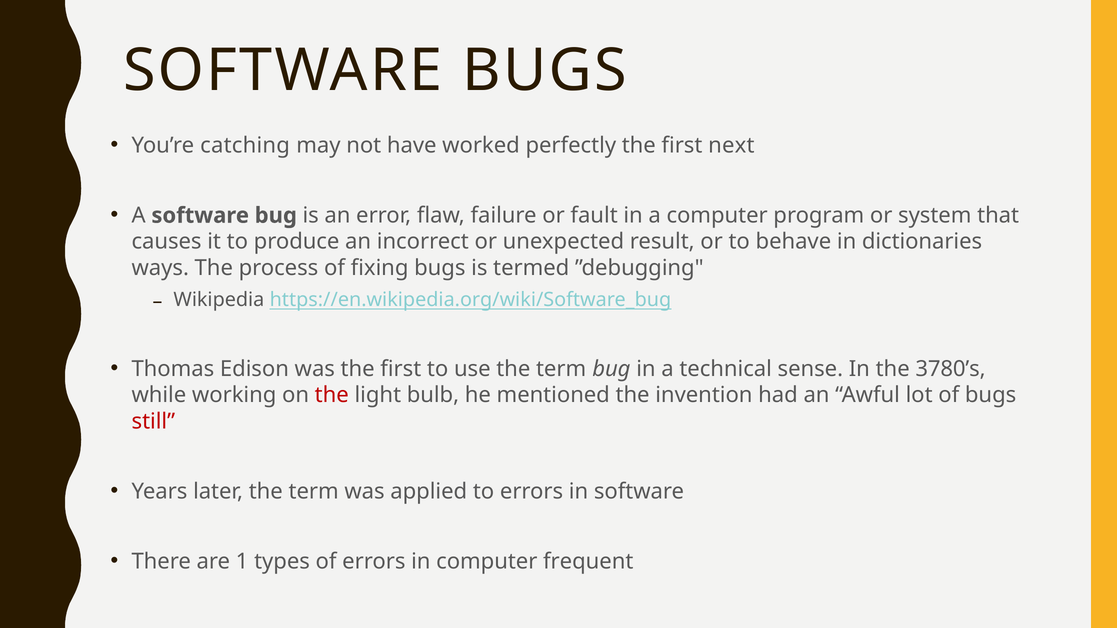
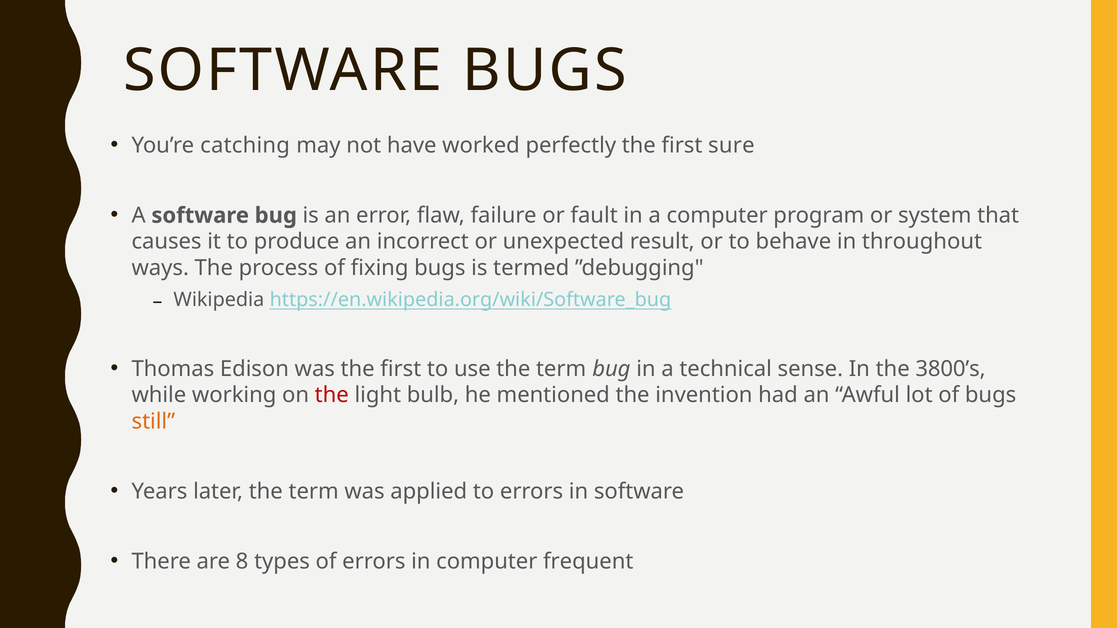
next: next -> sure
dictionaries: dictionaries -> throughout
3780’s: 3780’s -> 3800’s
still colour: red -> orange
1: 1 -> 8
